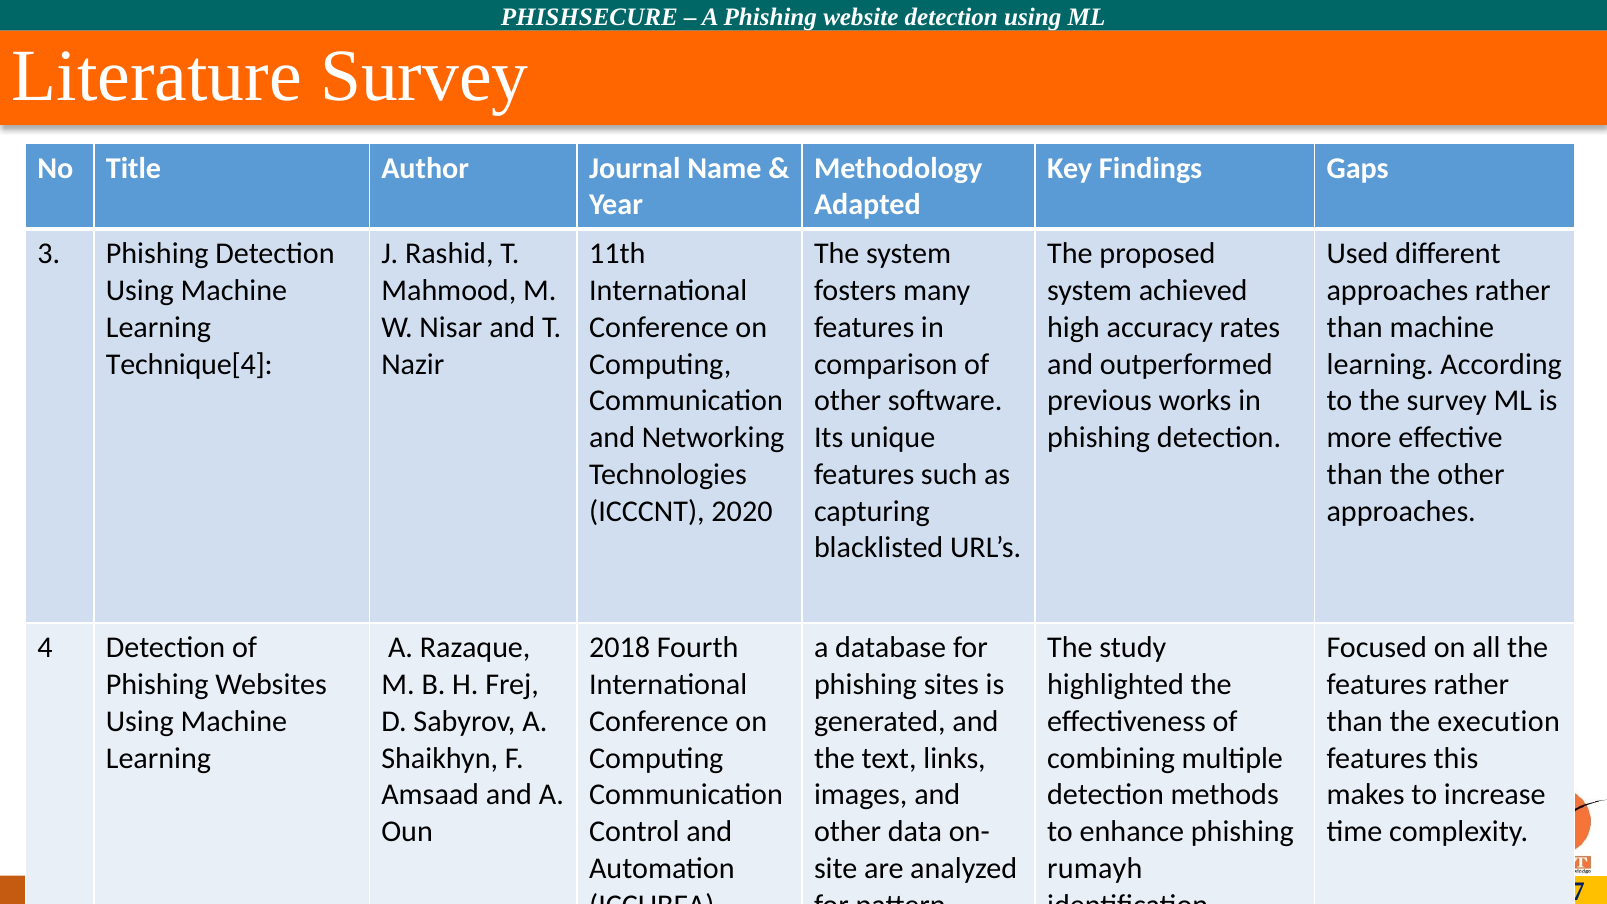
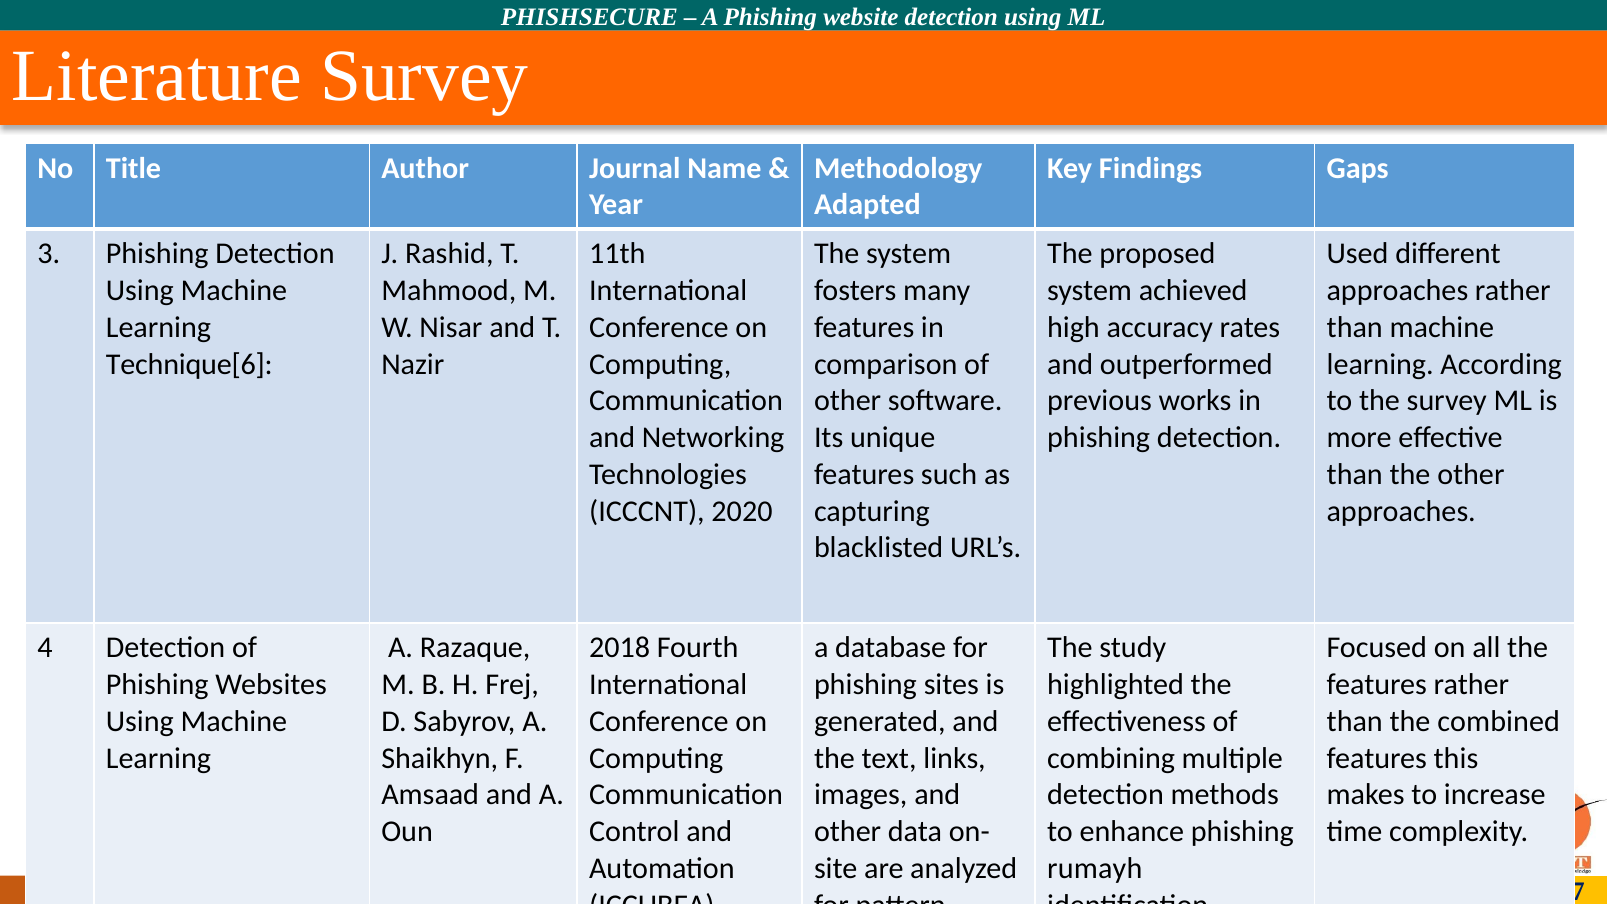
Technique[4: Technique[4 -> Technique[6
execution: execution -> combined
